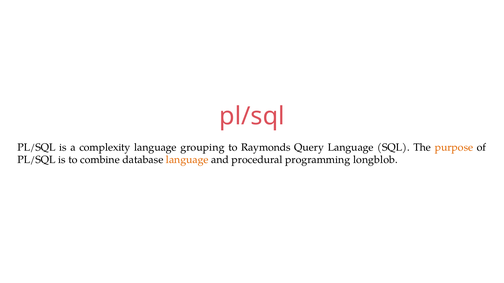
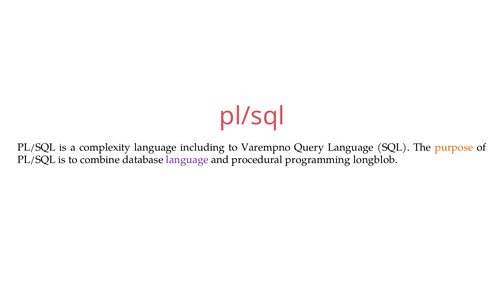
grouping: grouping -> including
Raymonds: Raymonds -> Varempno
language at (187, 160) colour: orange -> purple
